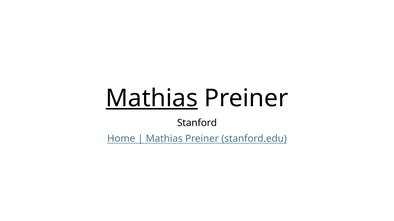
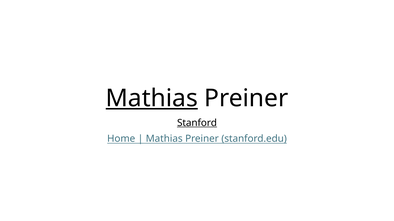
Stanford underline: none -> present
